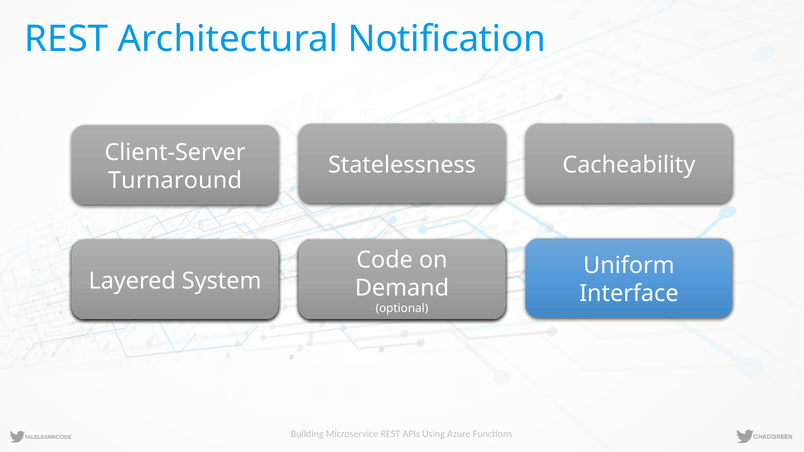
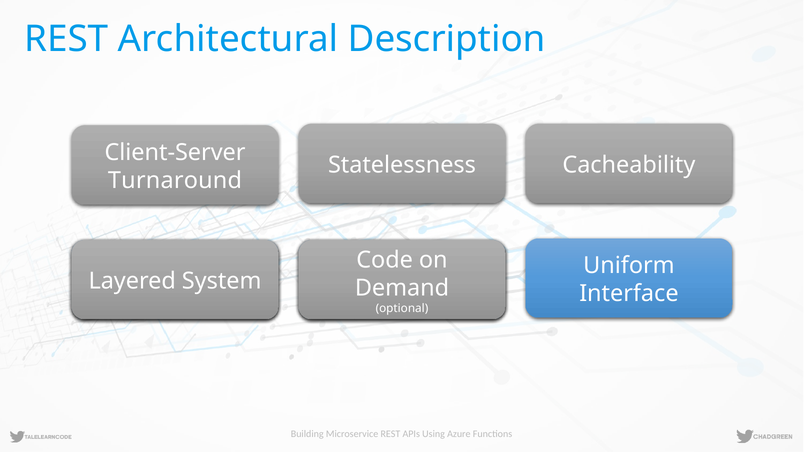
Notification: Notification -> Description
